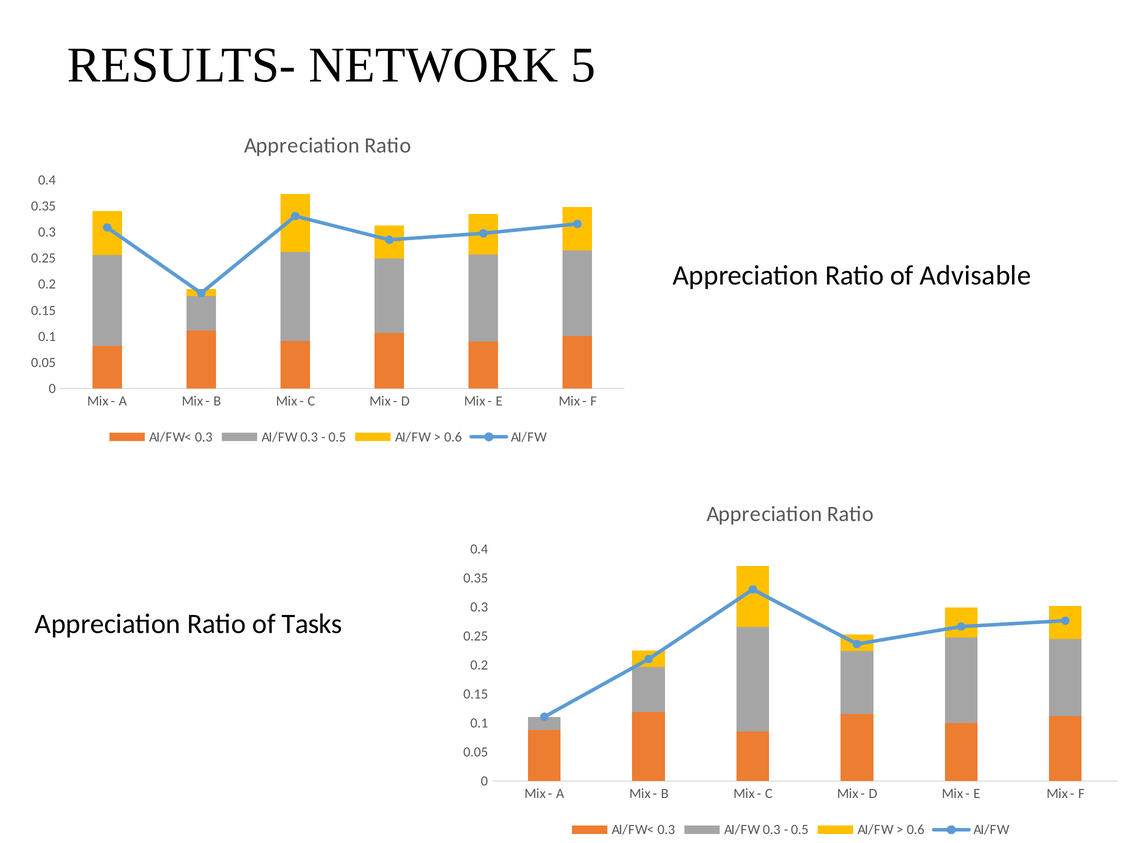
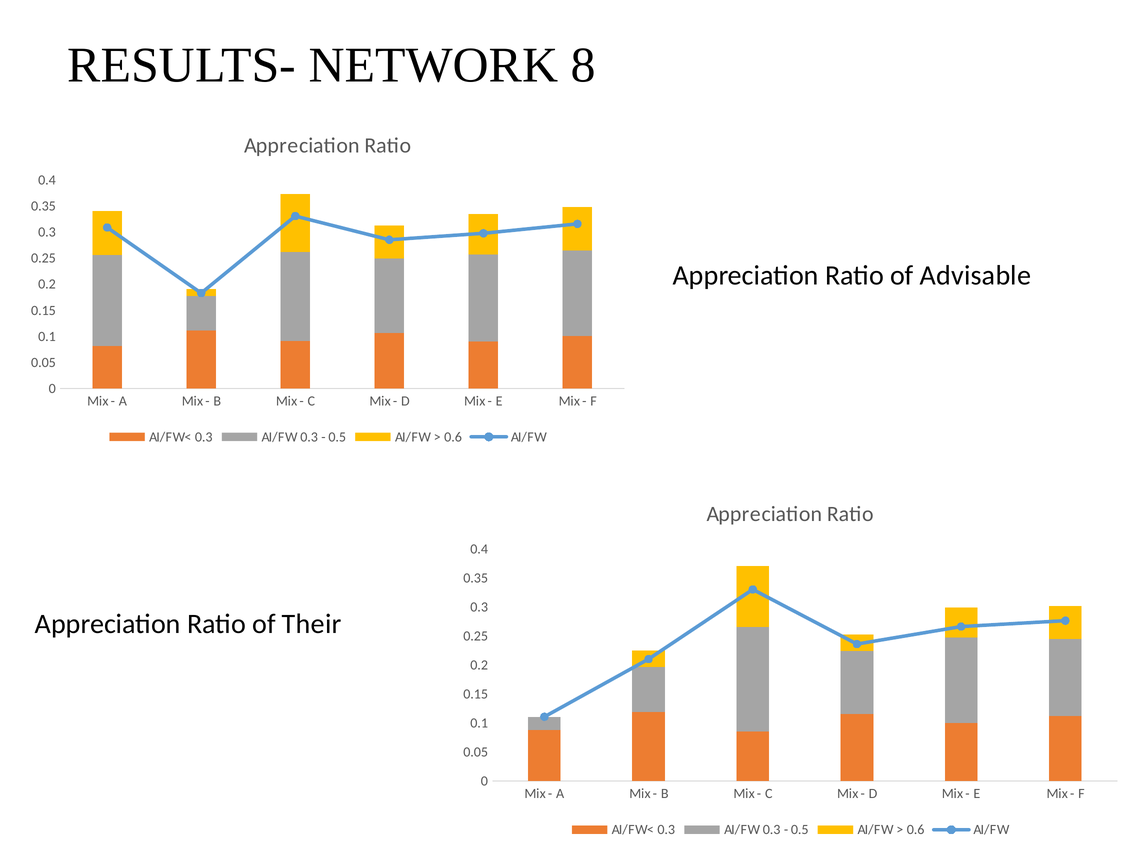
5: 5 -> 8
Tasks: Tasks -> Their
